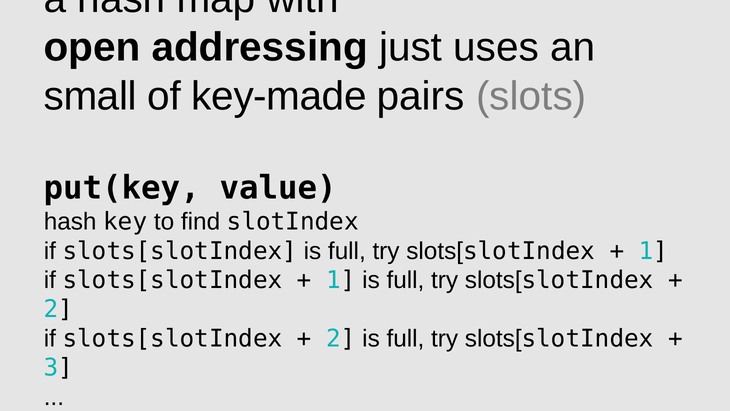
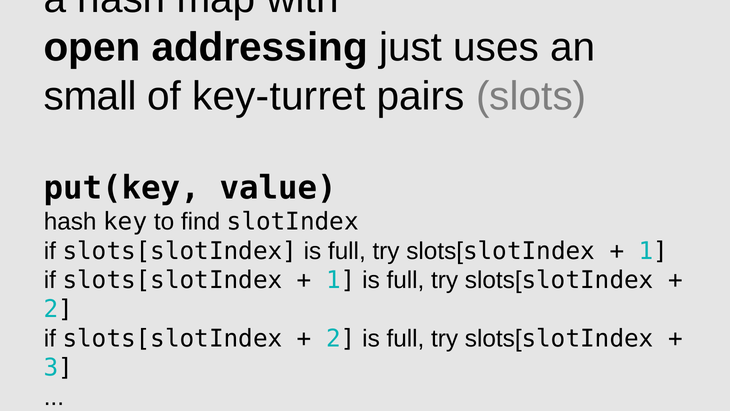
key-made: key-made -> key-turret
